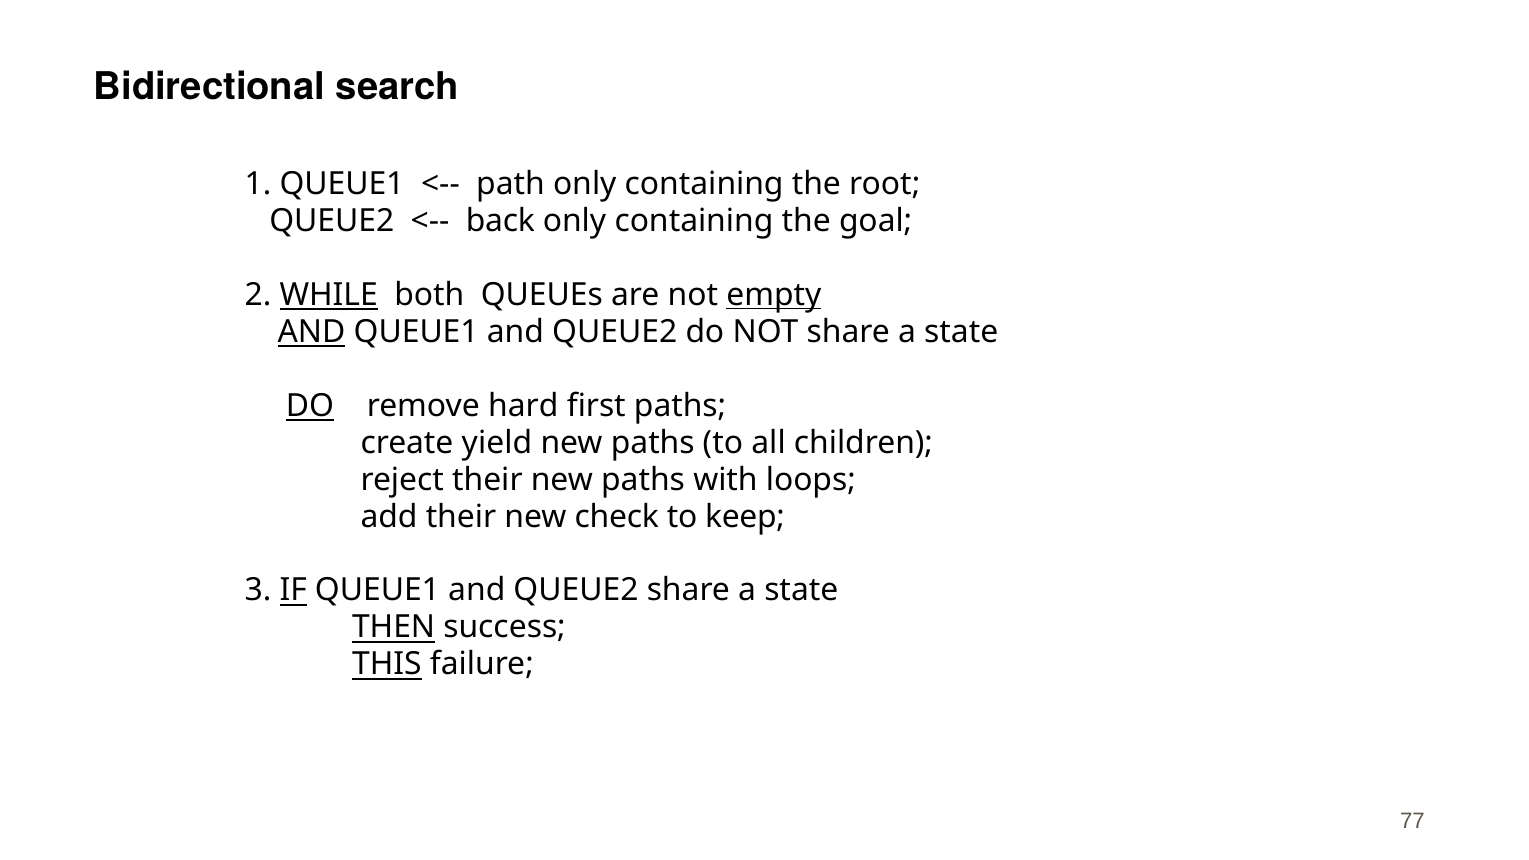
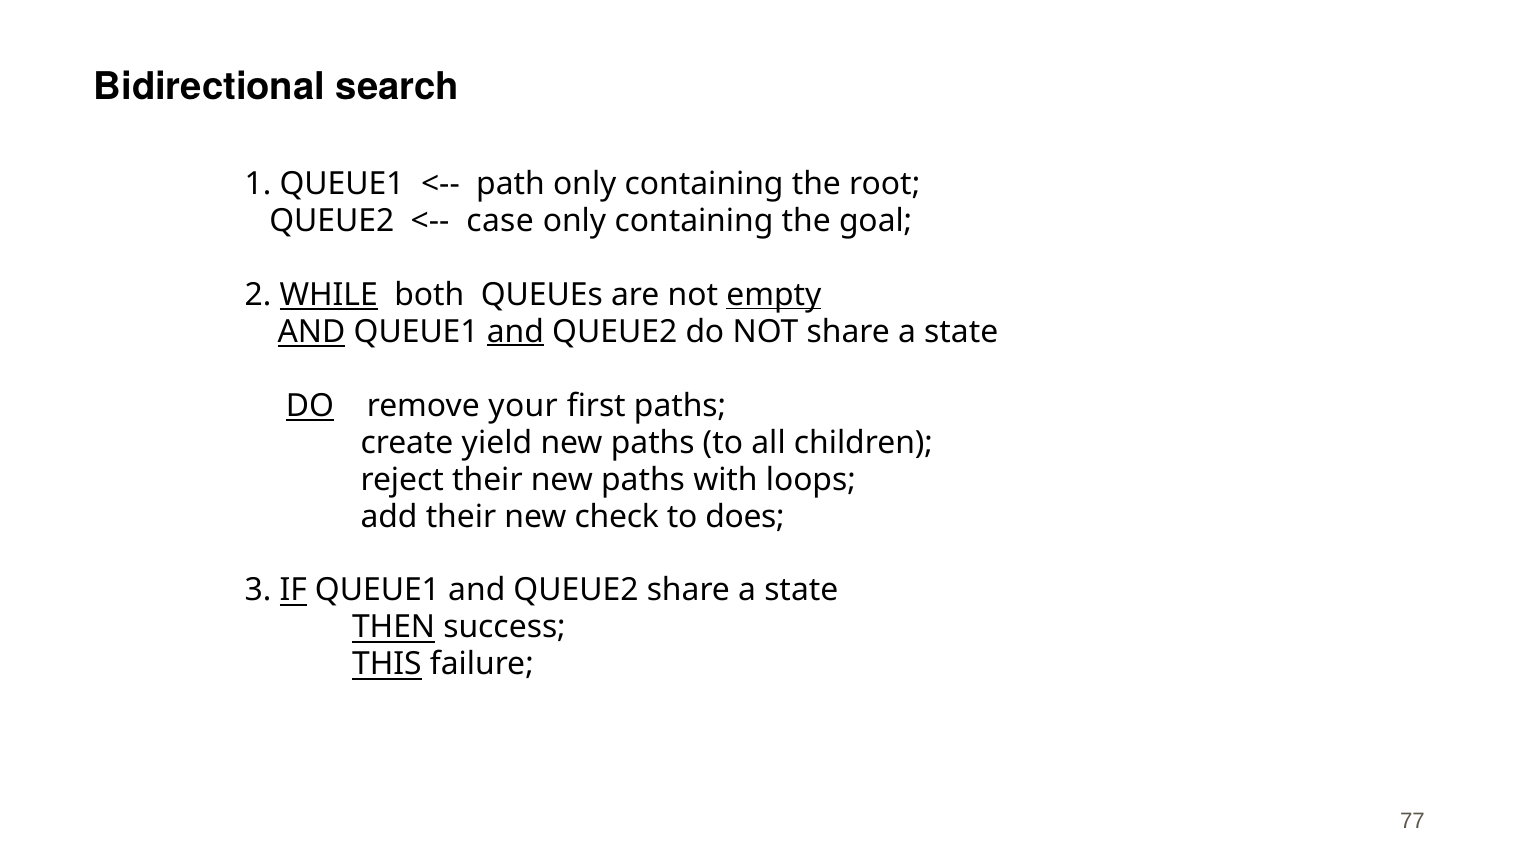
back: back -> case
and at (515, 332) underline: none -> present
hard: hard -> your
keep: keep -> does
